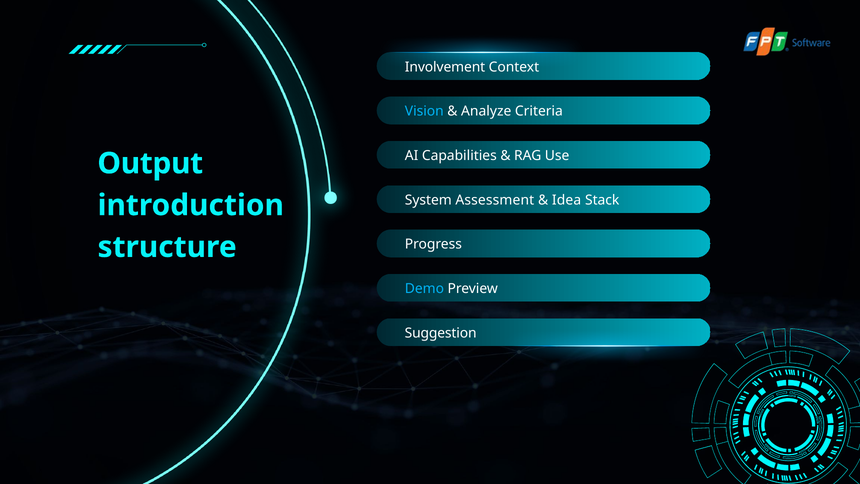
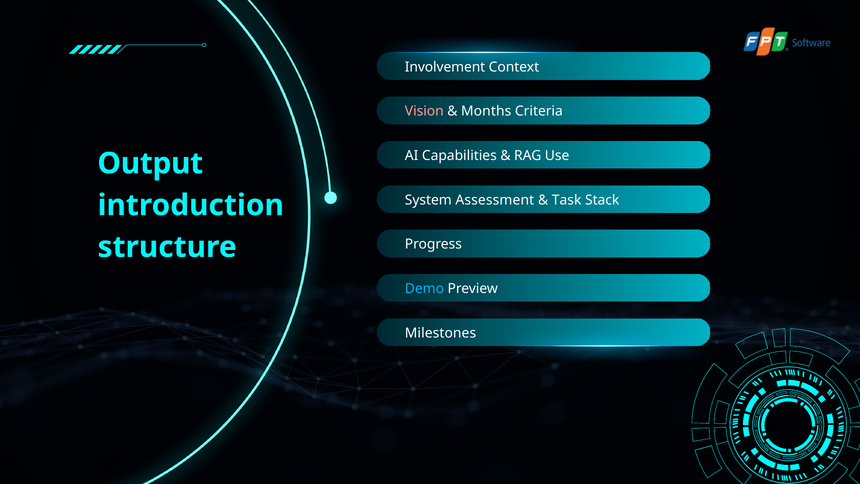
Vision colour: light blue -> pink
Analyze: Analyze -> Months
Idea: Idea -> Task
Suggestion: Suggestion -> Milestones
